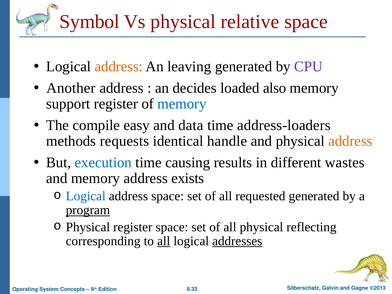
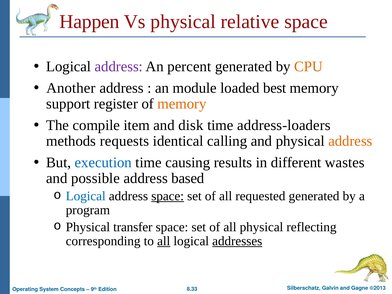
Symbol: Symbol -> Happen
address at (119, 67) colour: orange -> purple
leaving: leaving -> percent
CPU colour: purple -> orange
decides: decides -> module
also: also -> best
memory at (182, 104) colour: blue -> orange
easy: easy -> item
data: data -> disk
handle: handle -> calling
and memory: memory -> possible
exists: exists -> based
space at (168, 196) underline: none -> present
program underline: present -> none
Physical register: register -> transfer
